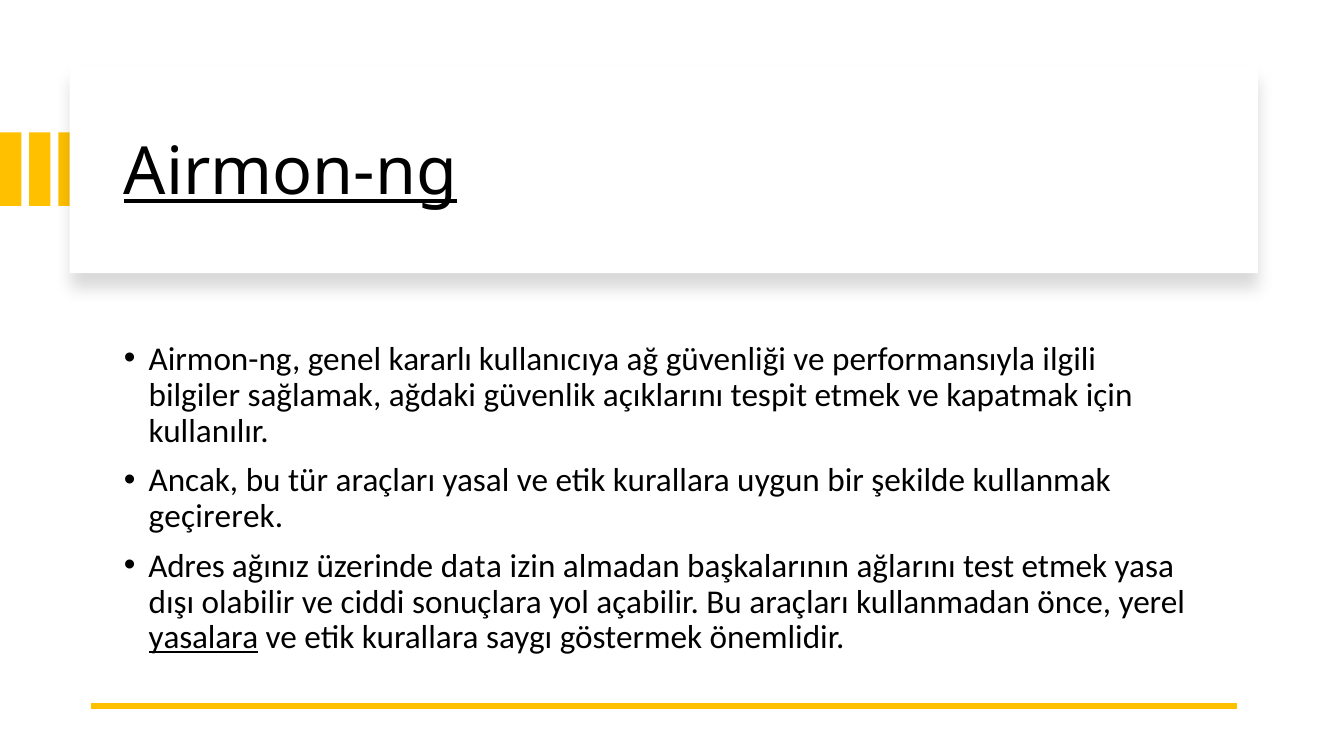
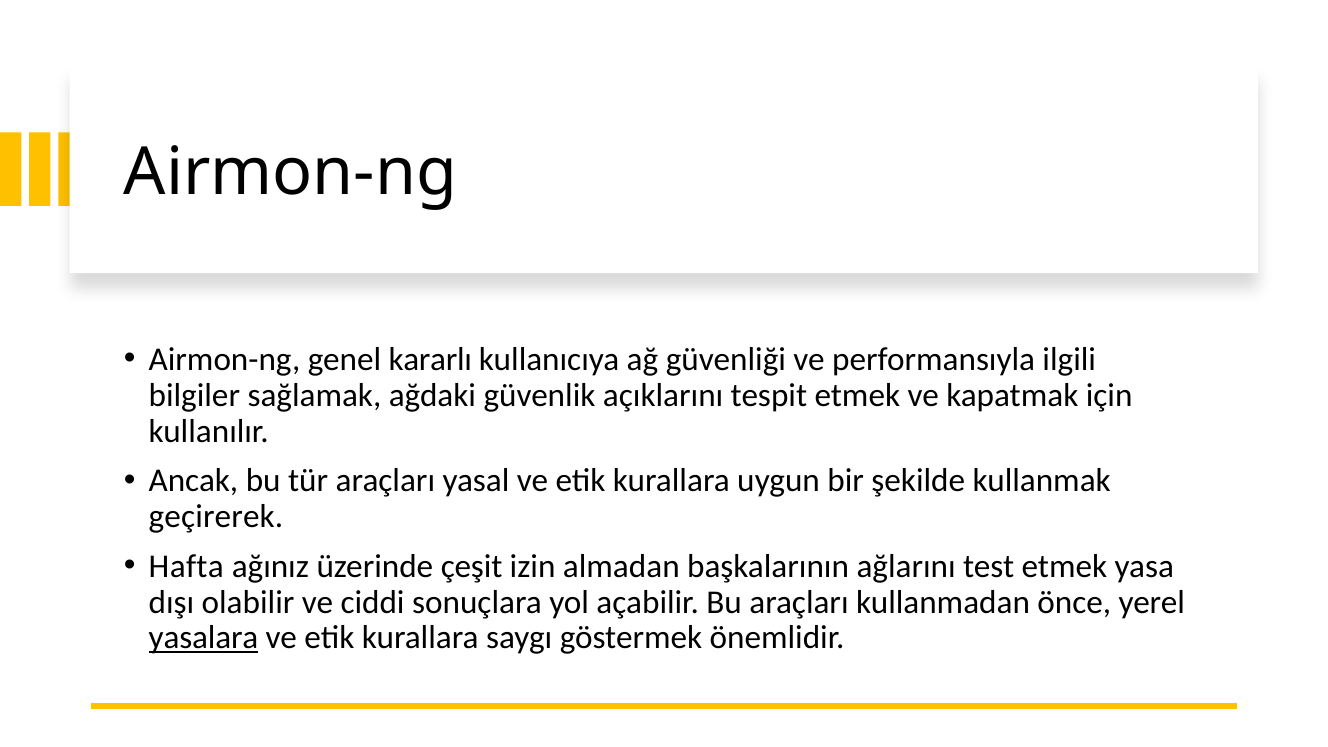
Airmon-ng at (290, 172) underline: present -> none
Adres: Adres -> Hafta
data: data -> çeşit
